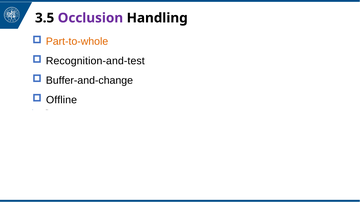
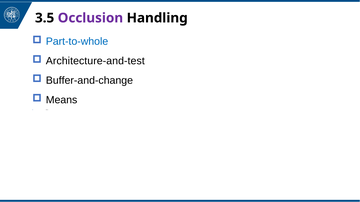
Part-to-whole colour: orange -> blue
Recognition-and-test: Recognition-and-test -> Architecture-and-test
Offline: Offline -> Means
